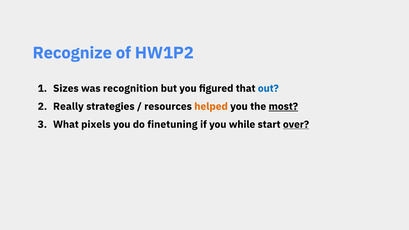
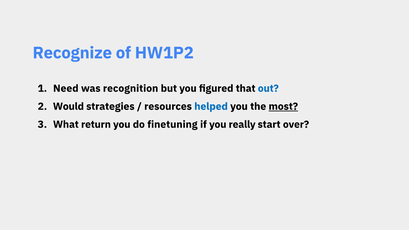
Sizes: Sizes -> Need
Really: Really -> Would
helped colour: orange -> blue
pixels: pixels -> return
while: while -> really
over underline: present -> none
